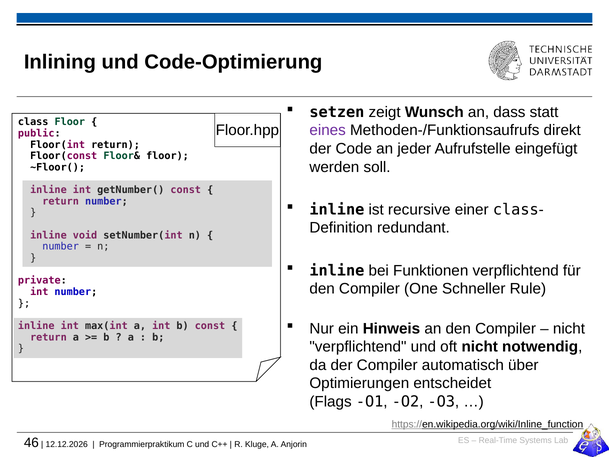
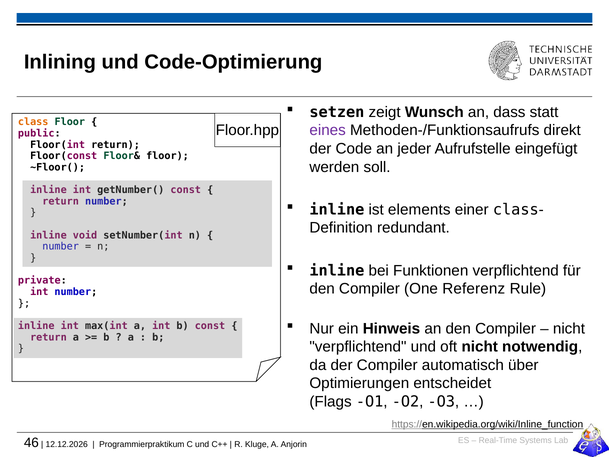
class colour: black -> orange
recursive: recursive -> elements
Schneller: Schneller -> Referenz
